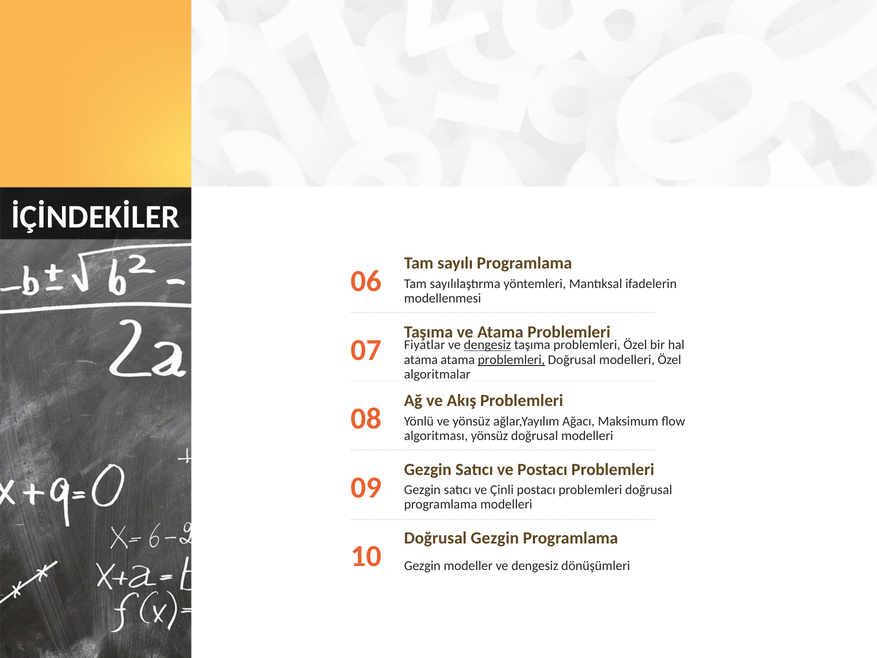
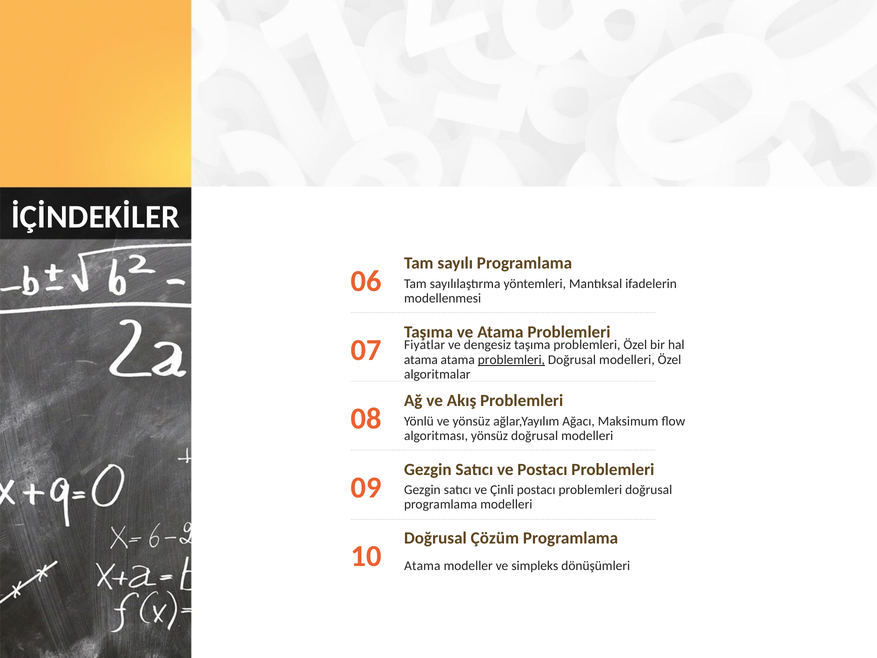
dengesiz at (487, 345) underline: present -> none
Doğrusal Gezgin: Gezgin -> Çözüm
Gezgin at (422, 566): Gezgin -> Atama
modeller ve dengesiz: dengesiz -> simpleks
